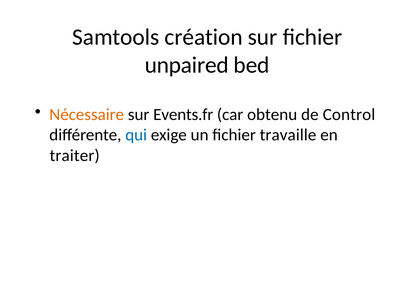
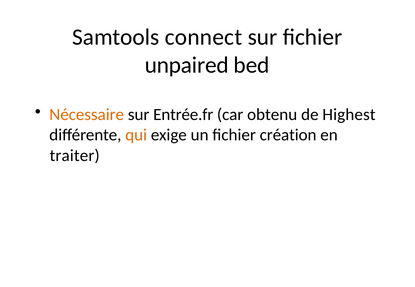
création: création -> connect
Events.fr: Events.fr -> Entrée.fr
Control: Control -> Highest
qui colour: blue -> orange
travaille: travaille -> création
